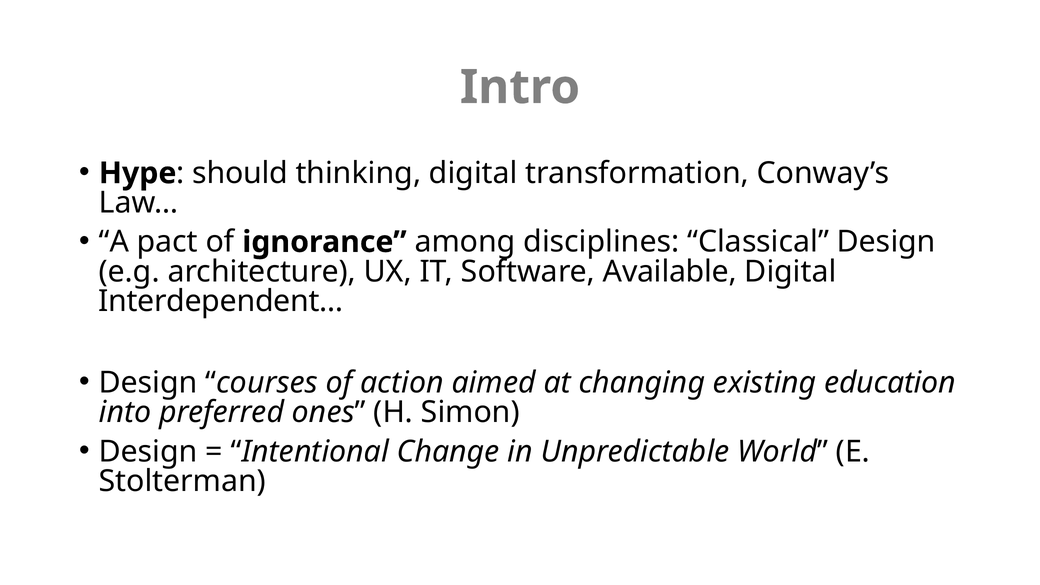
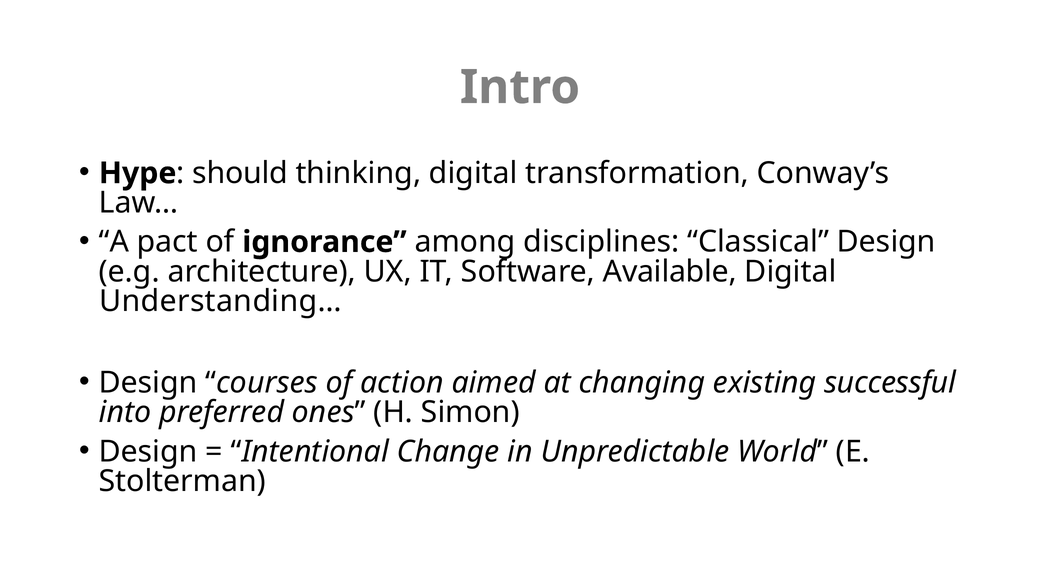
Interdependent…: Interdependent… -> Understanding…
education: education -> successful
